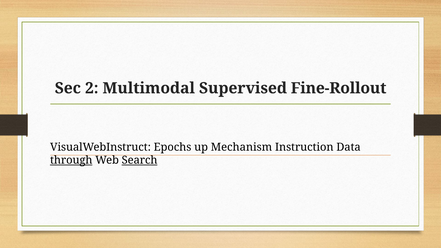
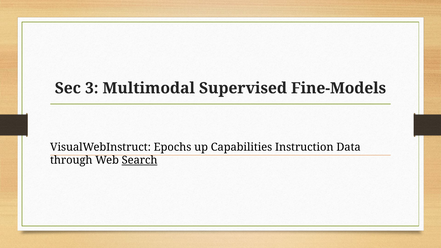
2: 2 -> 3
Fine-Rollout: Fine-Rollout -> Fine-Models
Mechanism: Mechanism -> Capabilities
through underline: present -> none
